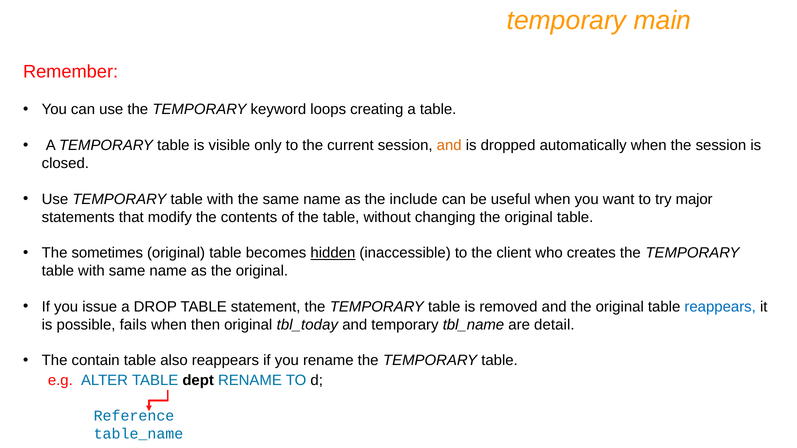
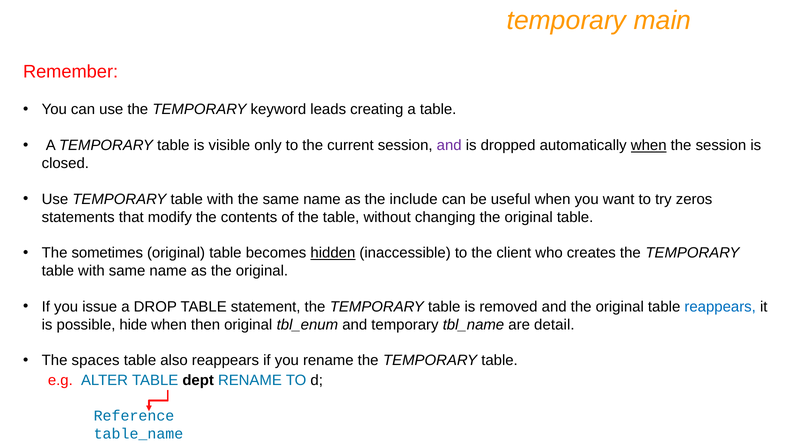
loops: loops -> leads
and at (449, 145) colour: orange -> purple
when at (649, 145) underline: none -> present
major: major -> zeros
fails: fails -> hide
tbl_today: tbl_today -> tbl_enum
contain: contain -> spaces
